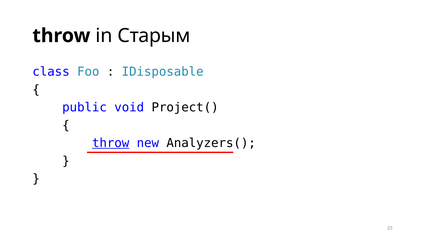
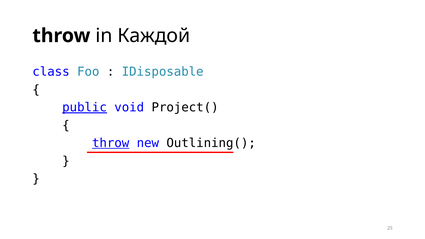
Старым: Старым -> Каждой
public underline: none -> present
Analyzers(: Analyzers( -> Outlining(
